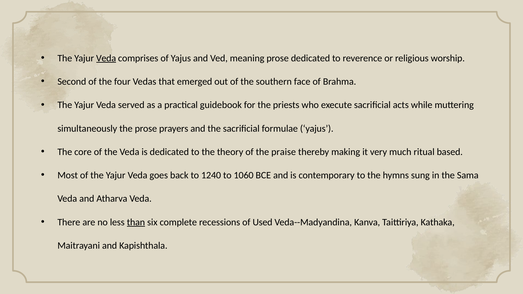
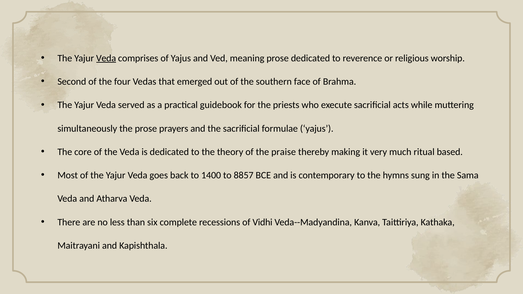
1240: 1240 -> 1400
1060: 1060 -> 8857
than underline: present -> none
Used: Used -> Vidhi
